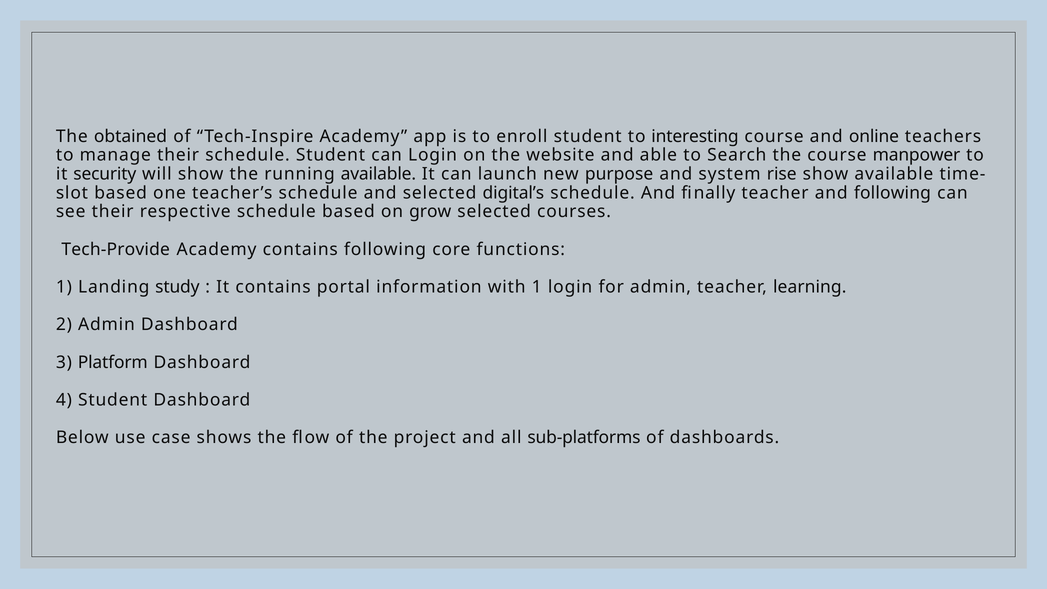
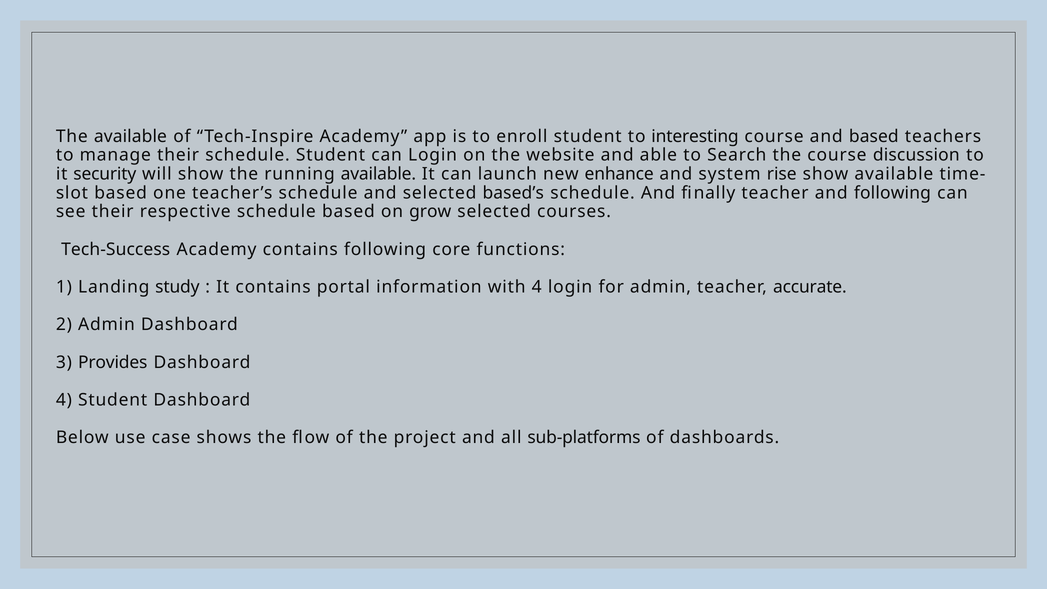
The obtained: obtained -> available
and online: online -> based
manpower: manpower -> discussion
purpose: purpose -> enhance
digital’s: digital’s -> based’s
Tech-Provide: Tech-Provide -> Tech-Success
with 1: 1 -> 4
learning: learning -> accurate
Platform: Platform -> Provides
